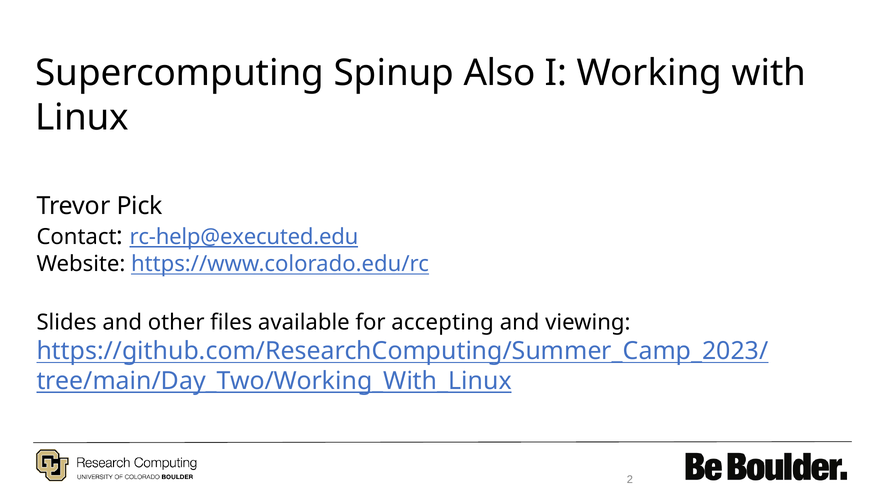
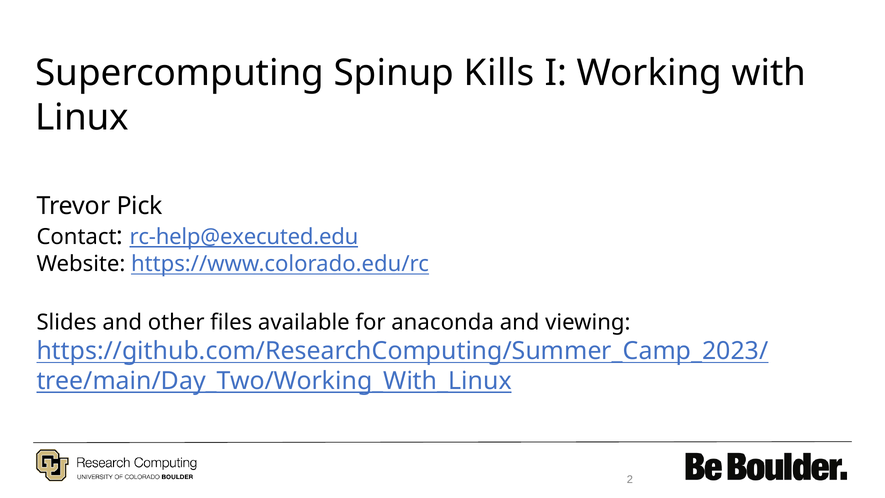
Also: Also -> Kills
accepting: accepting -> anaconda
